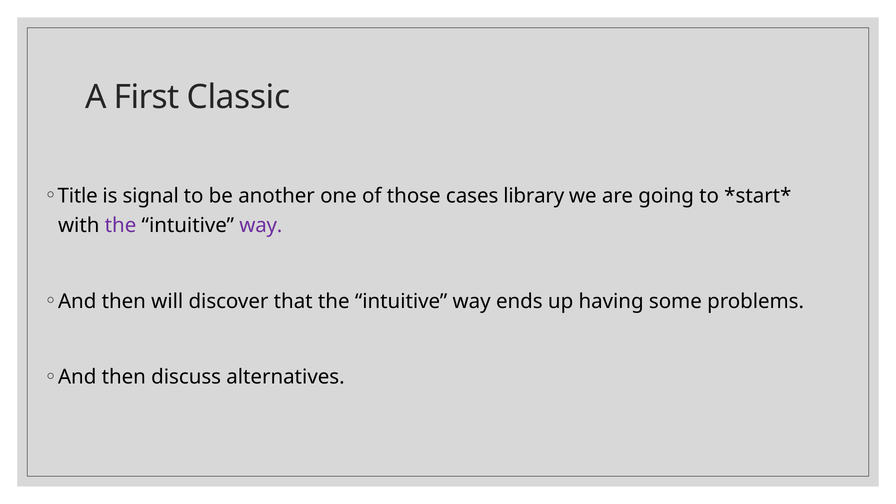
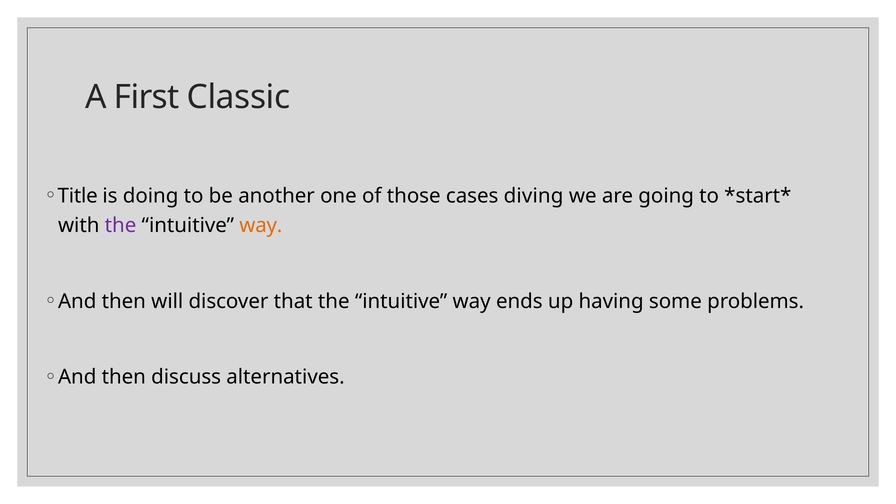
signal: signal -> doing
library: library -> diving
way at (261, 225) colour: purple -> orange
